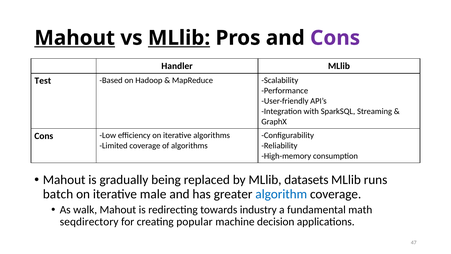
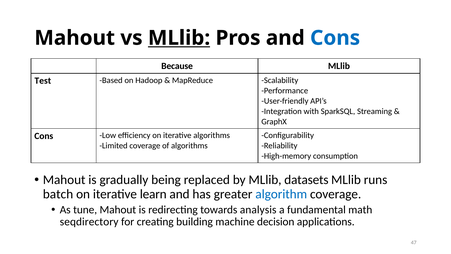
Mahout at (75, 38) underline: present -> none
Cons at (335, 38) colour: purple -> blue
Handler: Handler -> Because
male: male -> learn
walk: walk -> tune
industry: industry -> analysis
popular: popular -> building
